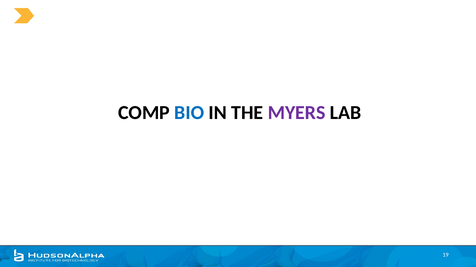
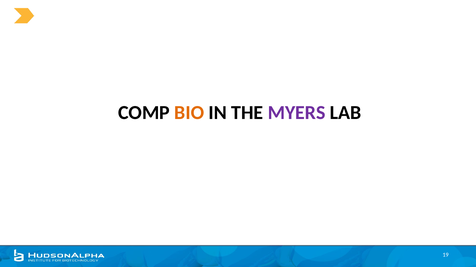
BIO colour: blue -> orange
